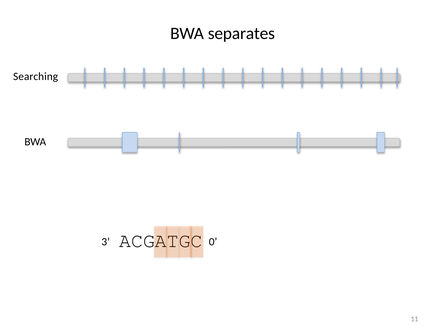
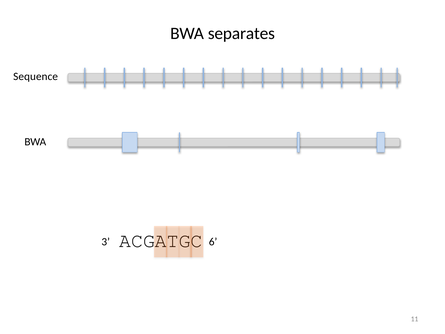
Searching: Searching -> Sequence
0: 0 -> 6
